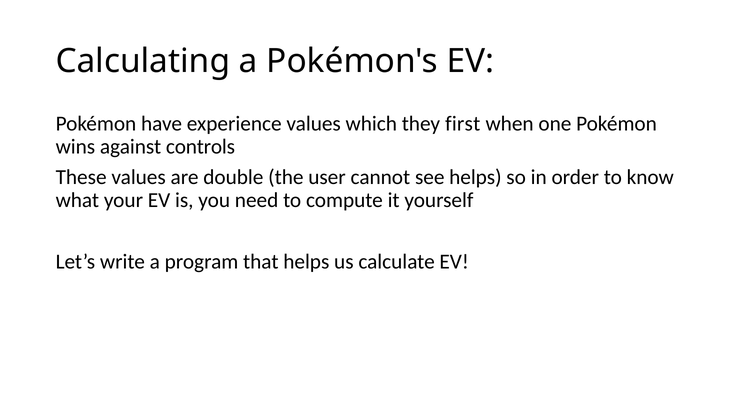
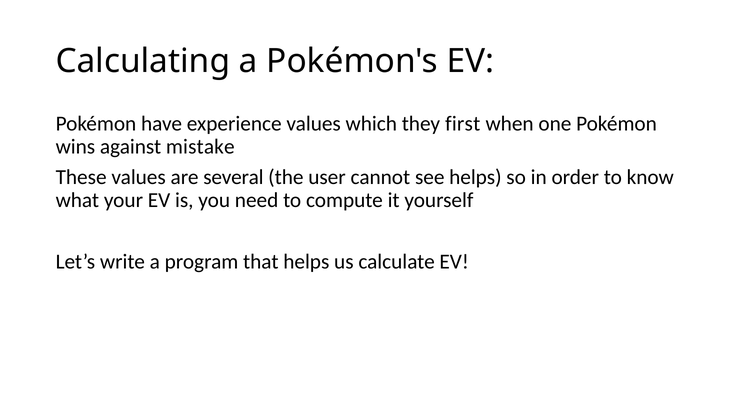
controls: controls -> mistake
double: double -> several
